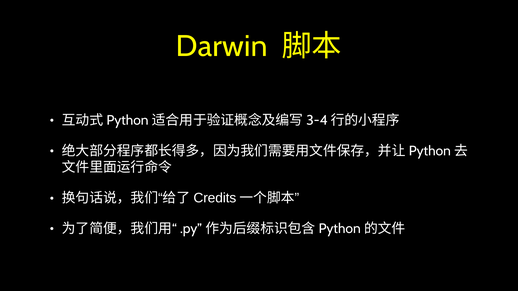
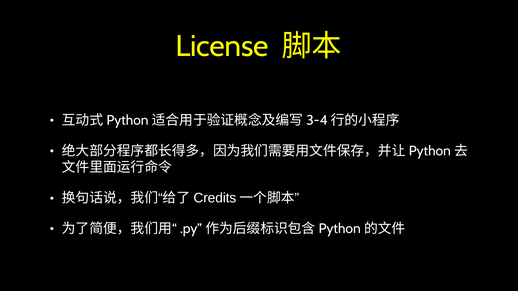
Darwin: Darwin -> License
